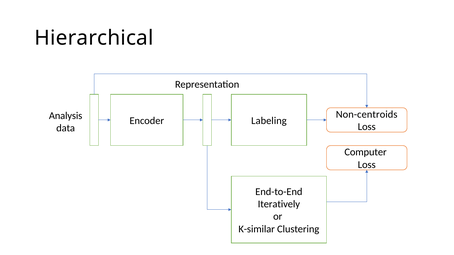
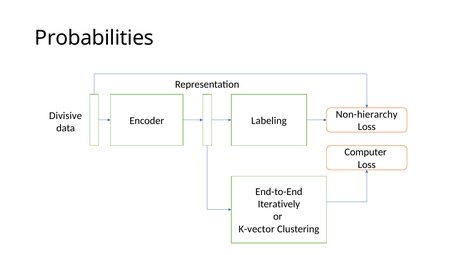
Hierarchical: Hierarchical -> Probabilities
Non-centroids: Non-centroids -> Non-hierarchy
Analysis: Analysis -> Divisive
K-similar: K-similar -> K-vector
